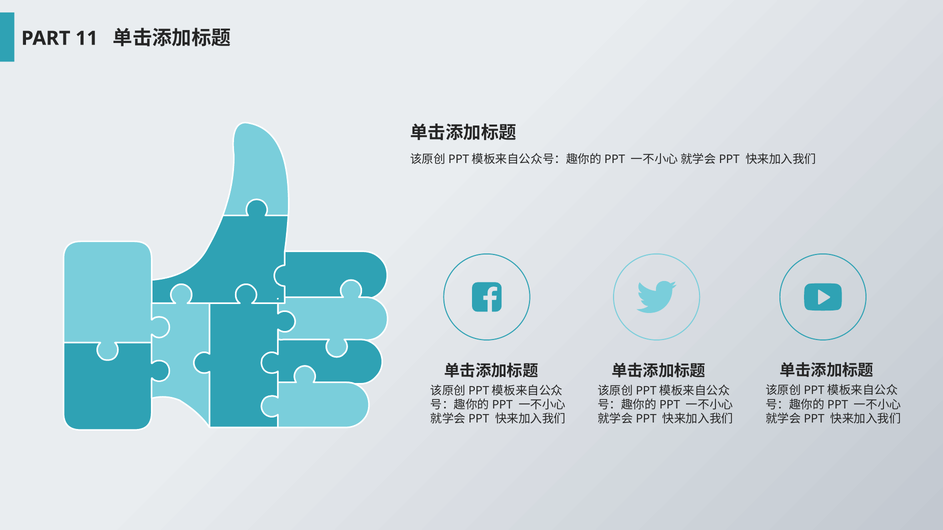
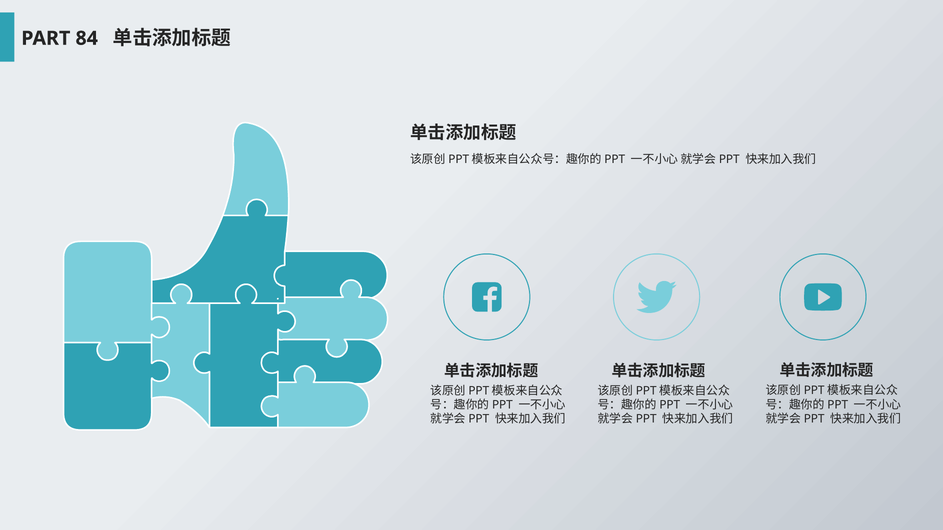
11: 11 -> 84
